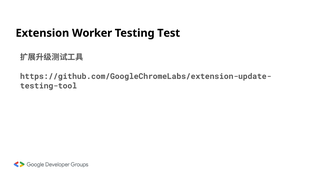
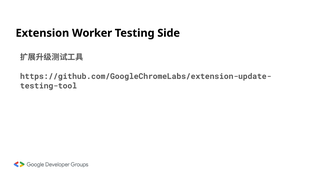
Test: Test -> Side
